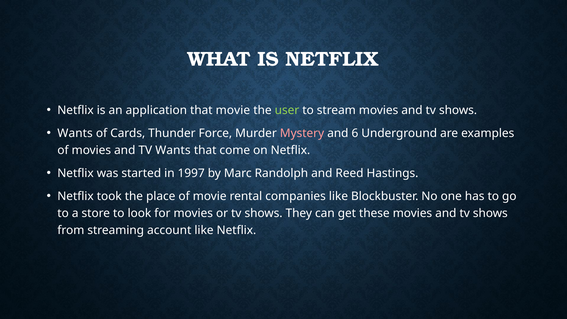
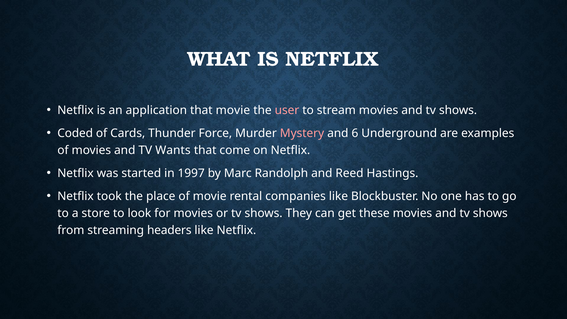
user colour: light green -> pink
Wants at (75, 133): Wants -> Coded
account: account -> headers
